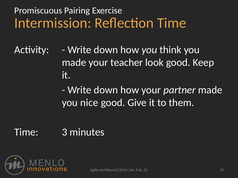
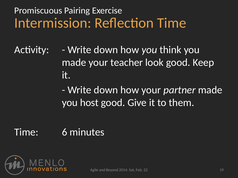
nice: nice -> host
3: 3 -> 6
